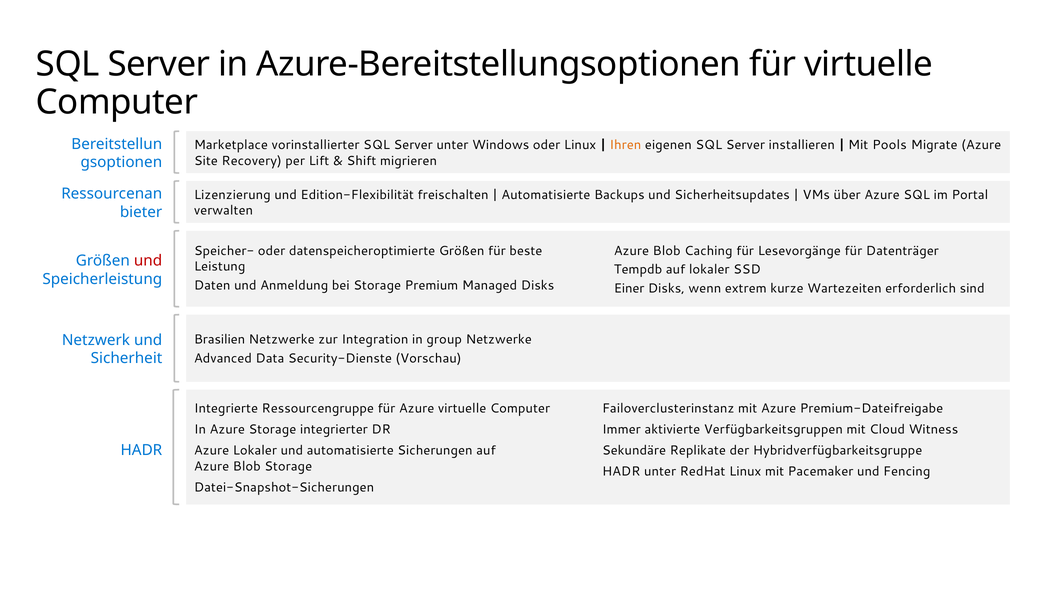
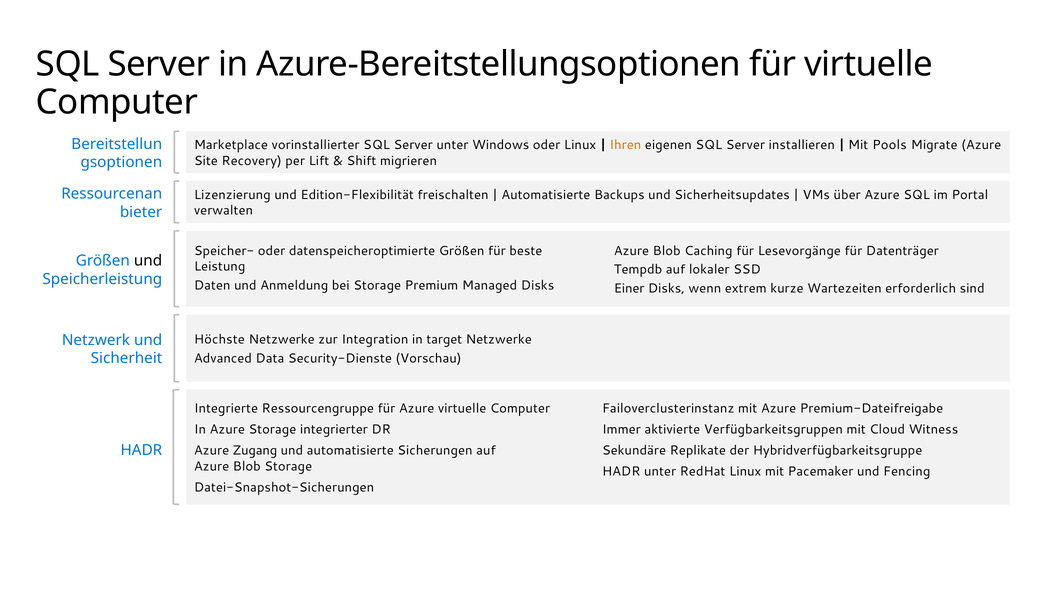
und at (148, 261) colour: red -> black
Brasilien: Brasilien -> Höchste
group: group -> target
Azure Lokaler: Lokaler -> Zugang
